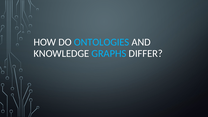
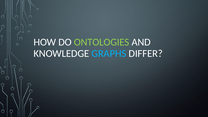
ONTOLOGIES colour: light blue -> light green
